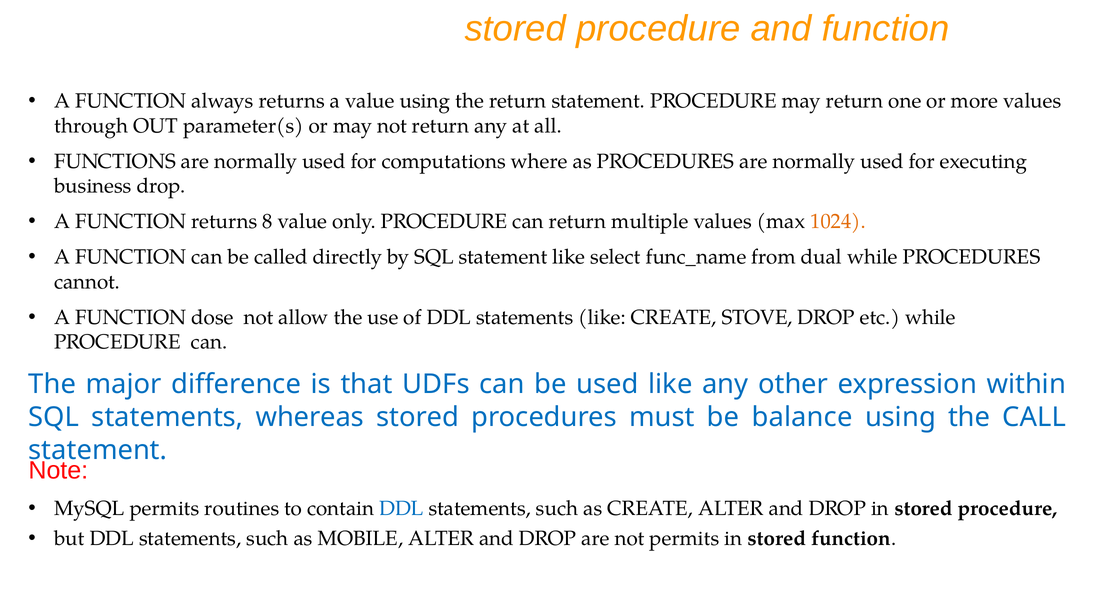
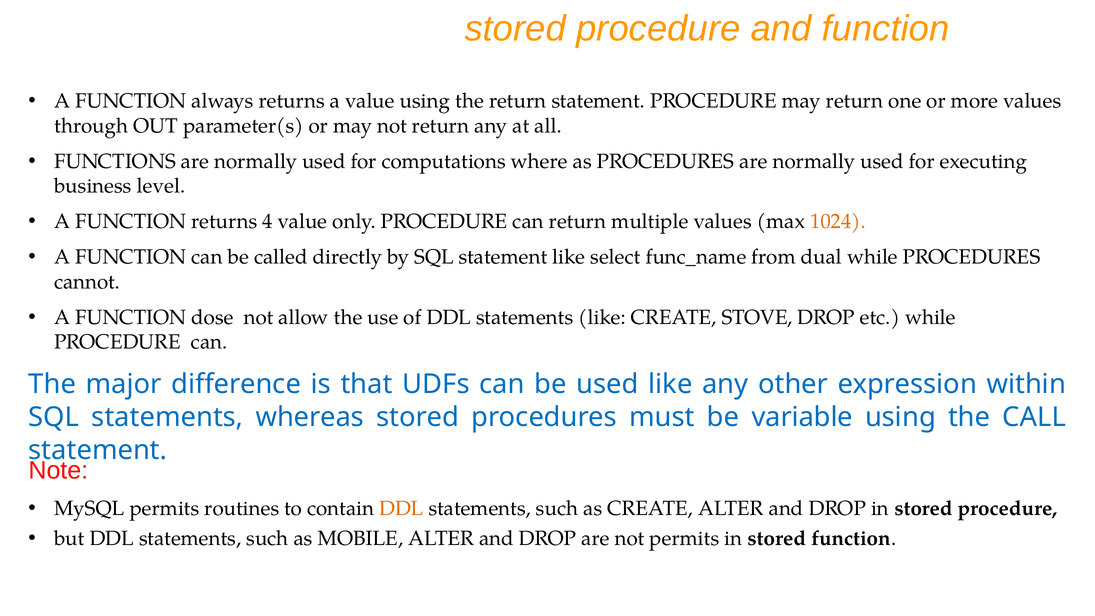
business drop: drop -> level
8: 8 -> 4
balance: balance -> variable
DDL at (401, 508) colour: blue -> orange
